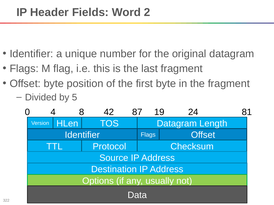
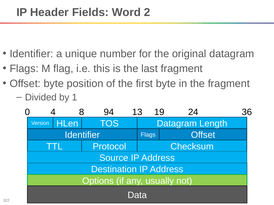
5: 5 -> 1
42: 42 -> 94
87: 87 -> 13
81: 81 -> 36
